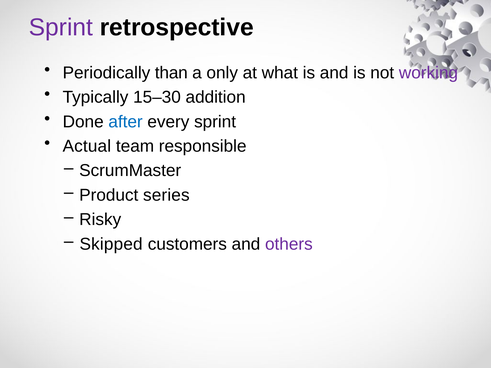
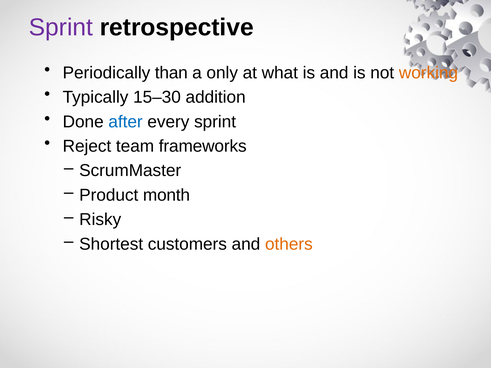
working colour: purple -> orange
Actual: Actual -> Reject
responsible: responsible -> frameworks
series: series -> month
Skipped: Skipped -> Shortest
others colour: purple -> orange
